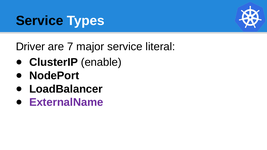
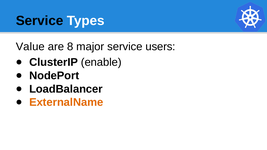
Driver: Driver -> Value
7: 7 -> 8
literal: literal -> users
ExternalName colour: purple -> orange
